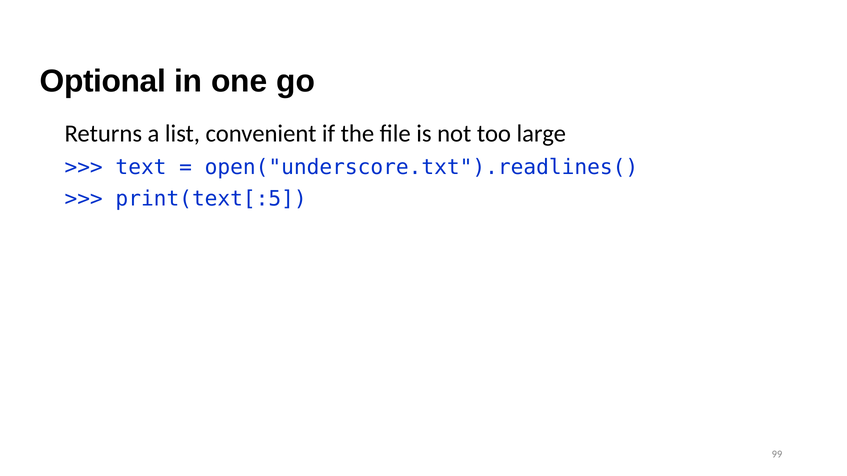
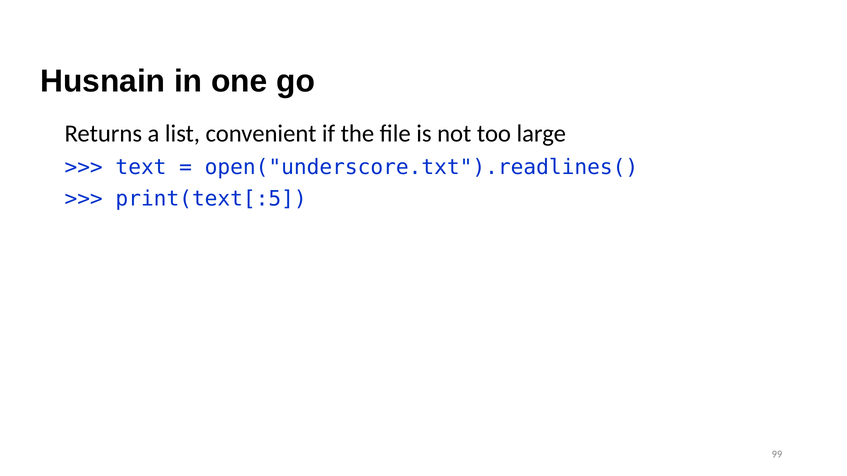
Optional: Optional -> Husnain
